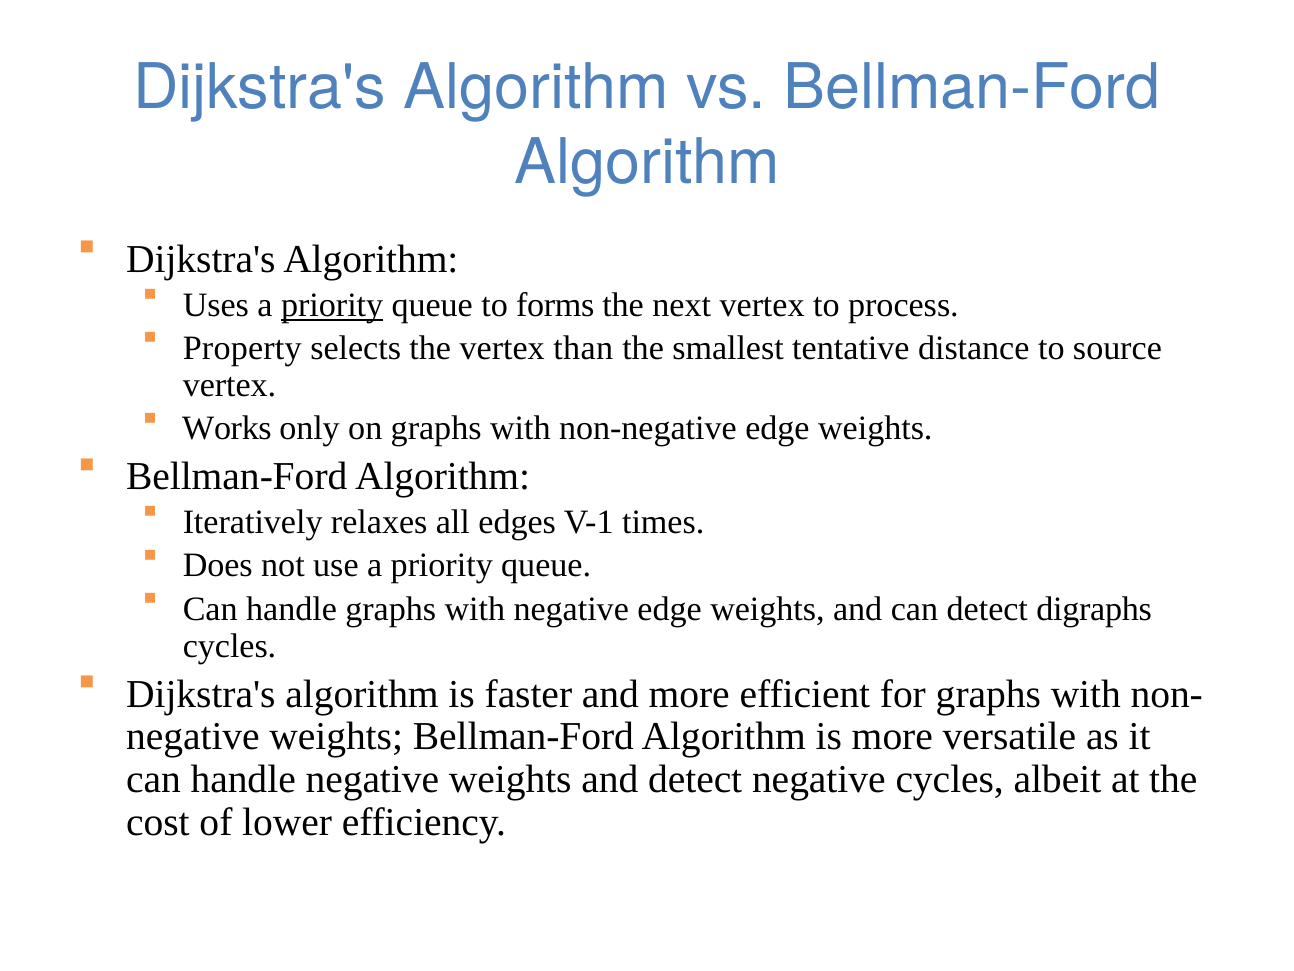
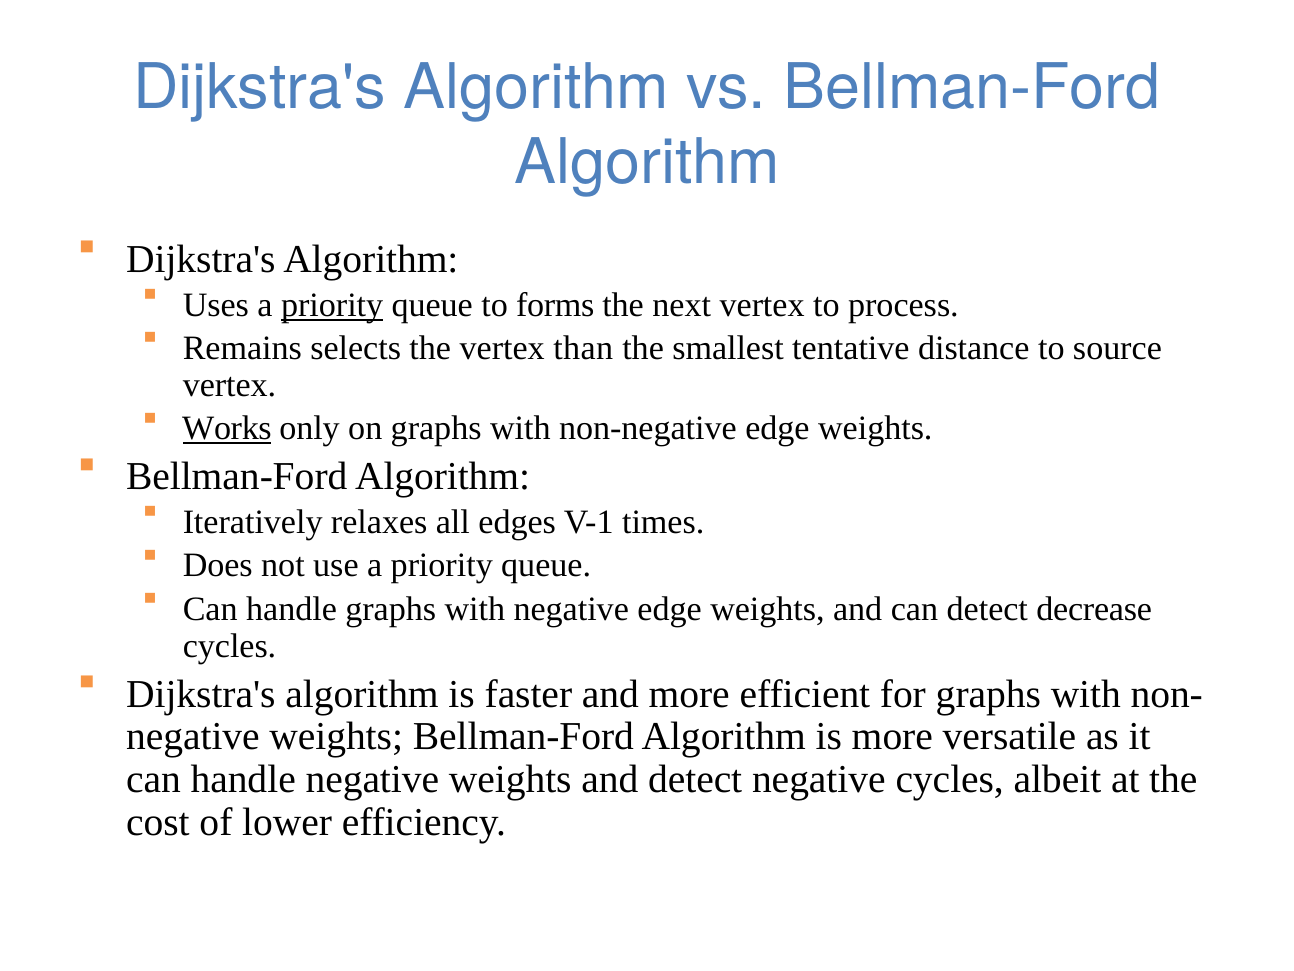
Property: Property -> Remains
Works underline: none -> present
digraphs: digraphs -> decrease
